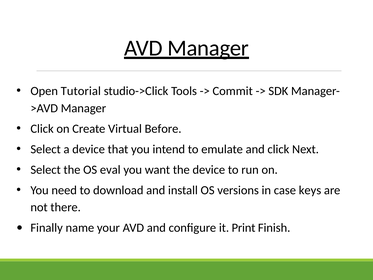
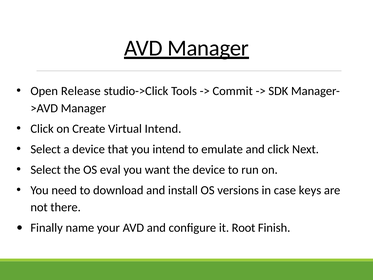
Tutorial: Tutorial -> Release
Virtual Before: Before -> Intend
Print: Print -> Root
